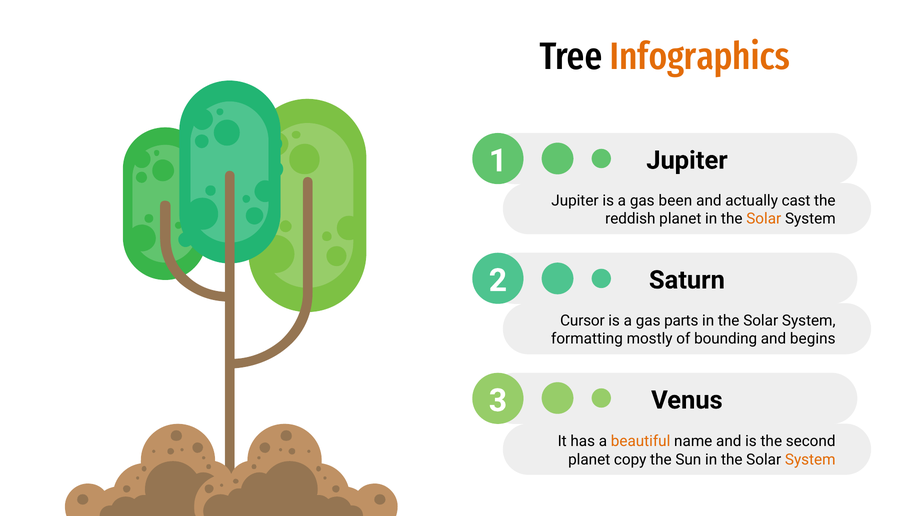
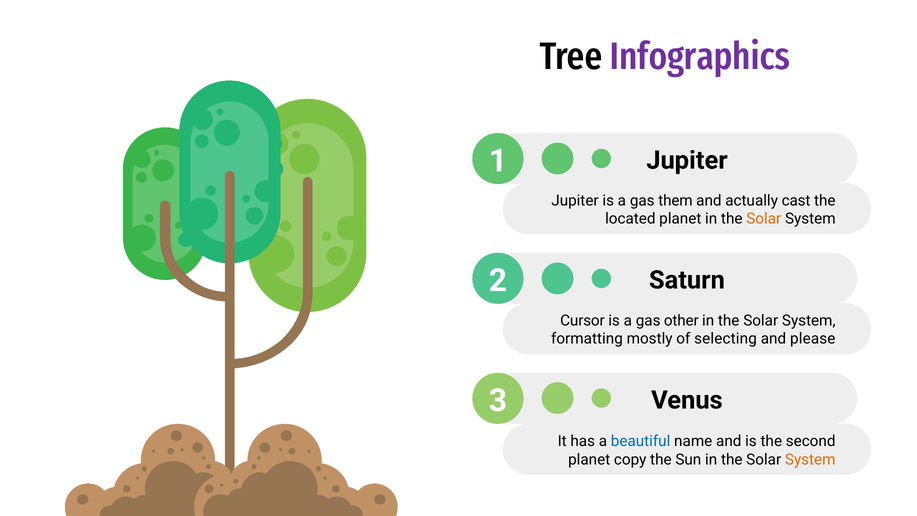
Infographics colour: orange -> purple
been: been -> them
reddish: reddish -> located
parts: parts -> other
bounding: bounding -> selecting
begins: begins -> please
beautiful colour: orange -> blue
